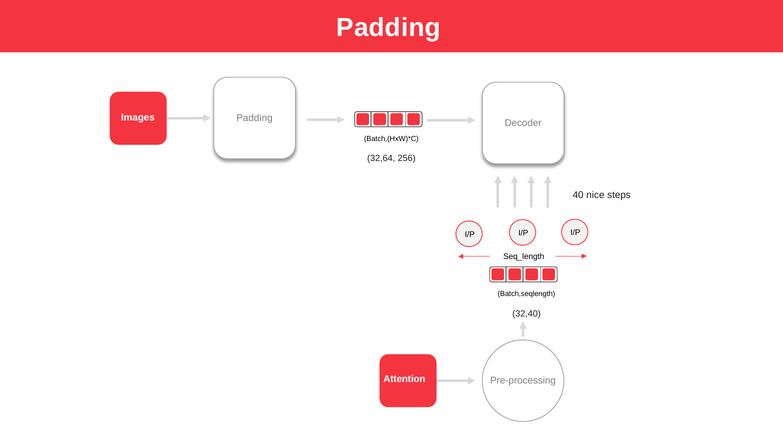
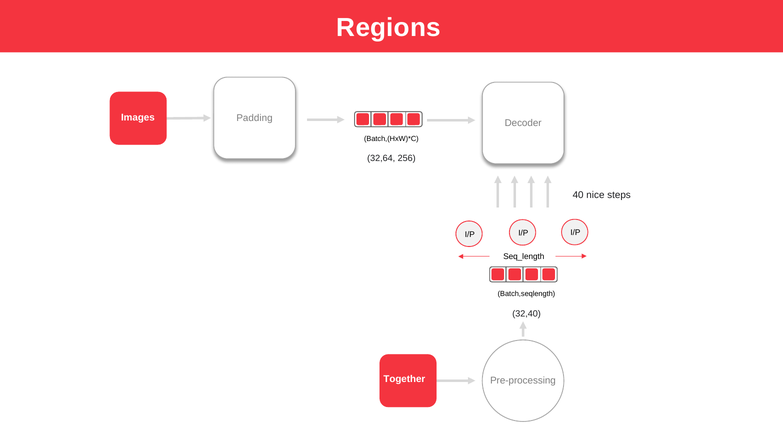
Padding at (389, 28): Padding -> Regions
Attention: Attention -> Together
